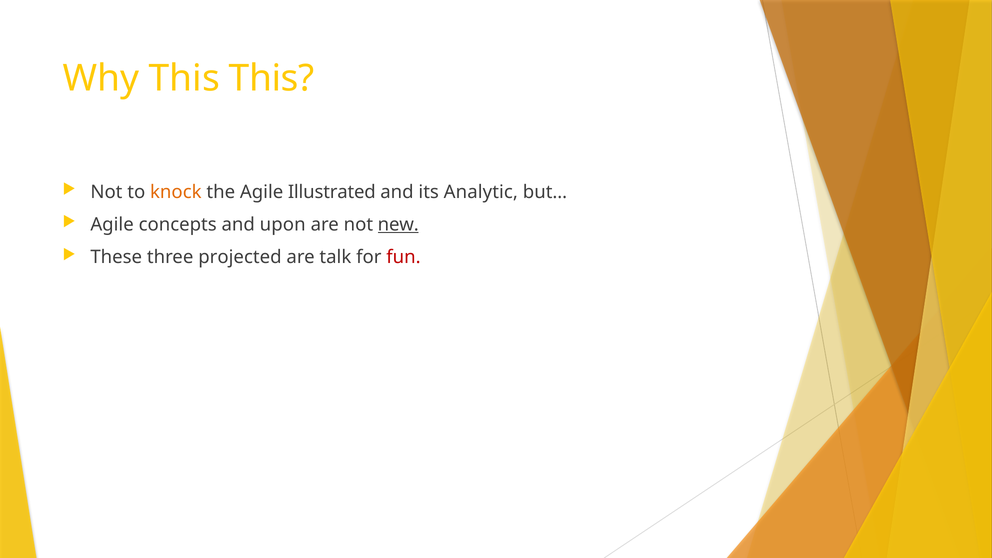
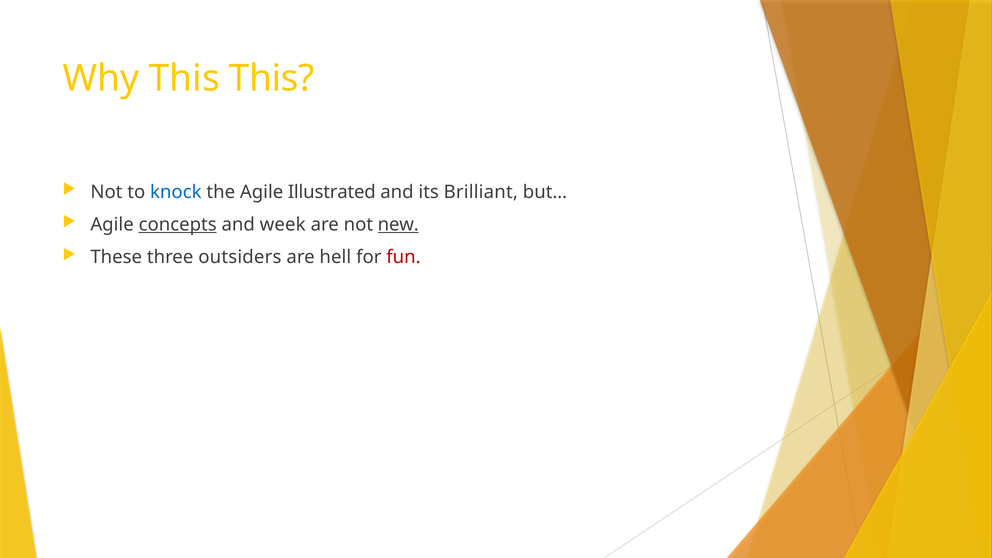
knock colour: orange -> blue
Analytic: Analytic -> Brilliant
concepts underline: none -> present
upon: upon -> week
projected: projected -> outsiders
talk: talk -> hell
